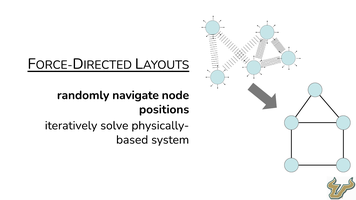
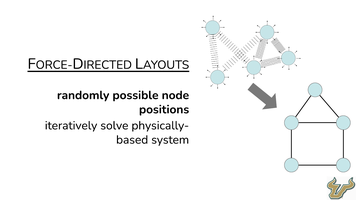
navigate: navigate -> possible
